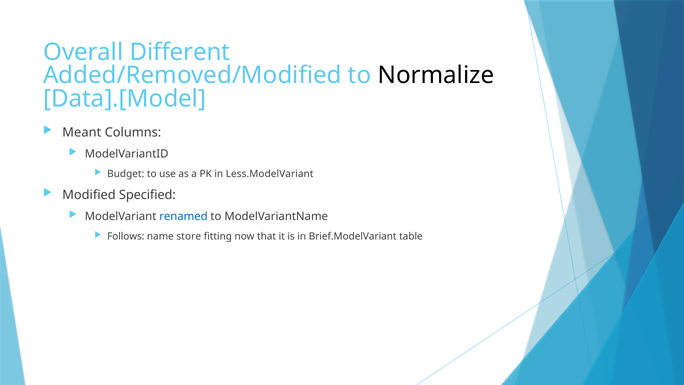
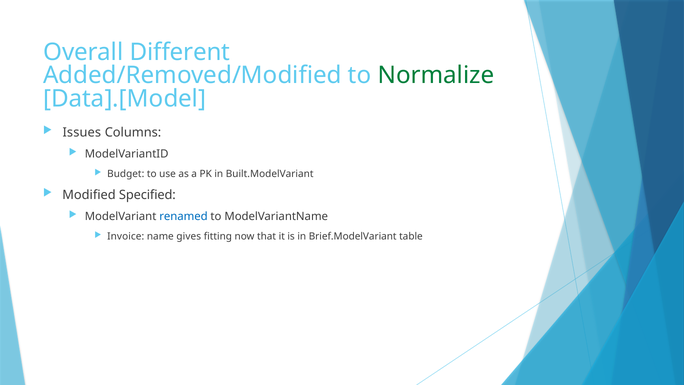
Normalize colour: black -> green
Meant: Meant -> Issues
Less.ModelVariant: Less.ModelVariant -> Built.ModelVariant
Follows: Follows -> Invoice
store: store -> gives
